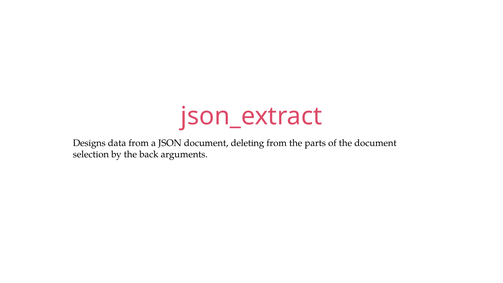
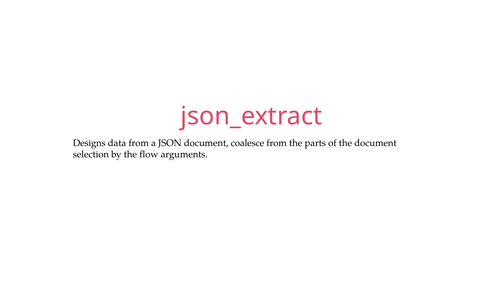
deleting: deleting -> coalesce
back: back -> flow
